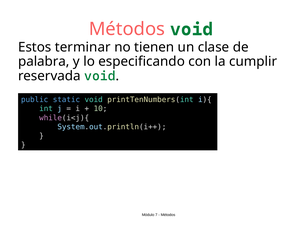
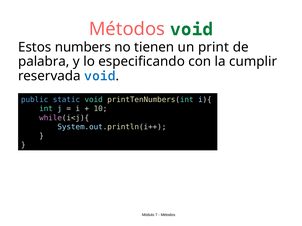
terminar: terminar -> numbers
clase: clase -> print
void at (100, 76) colour: green -> blue
